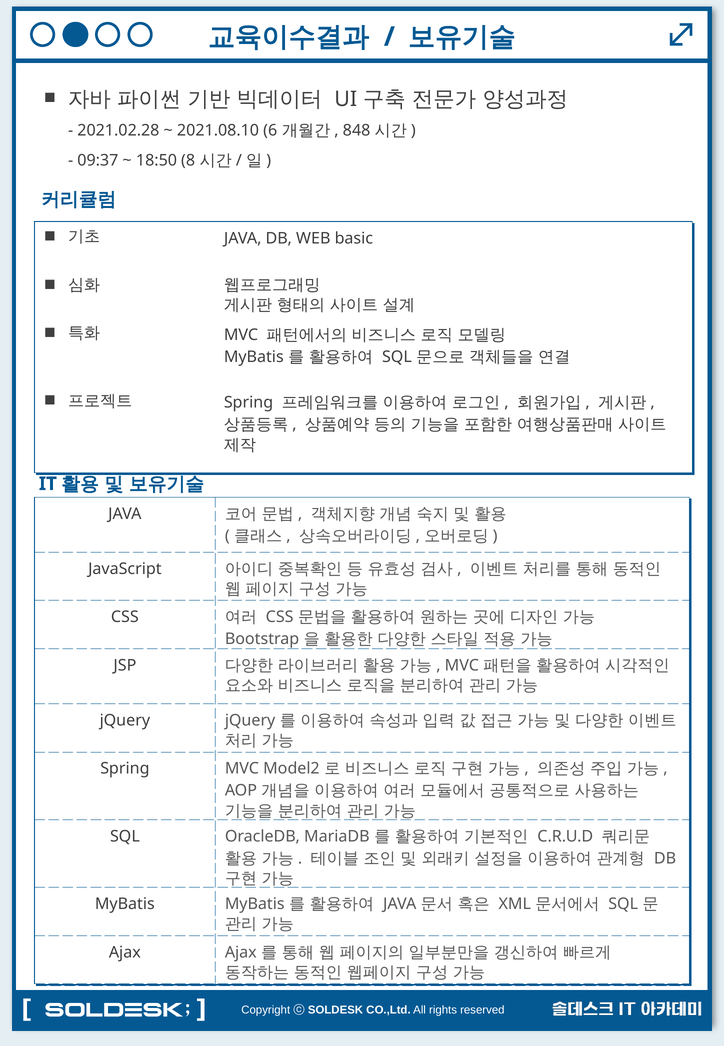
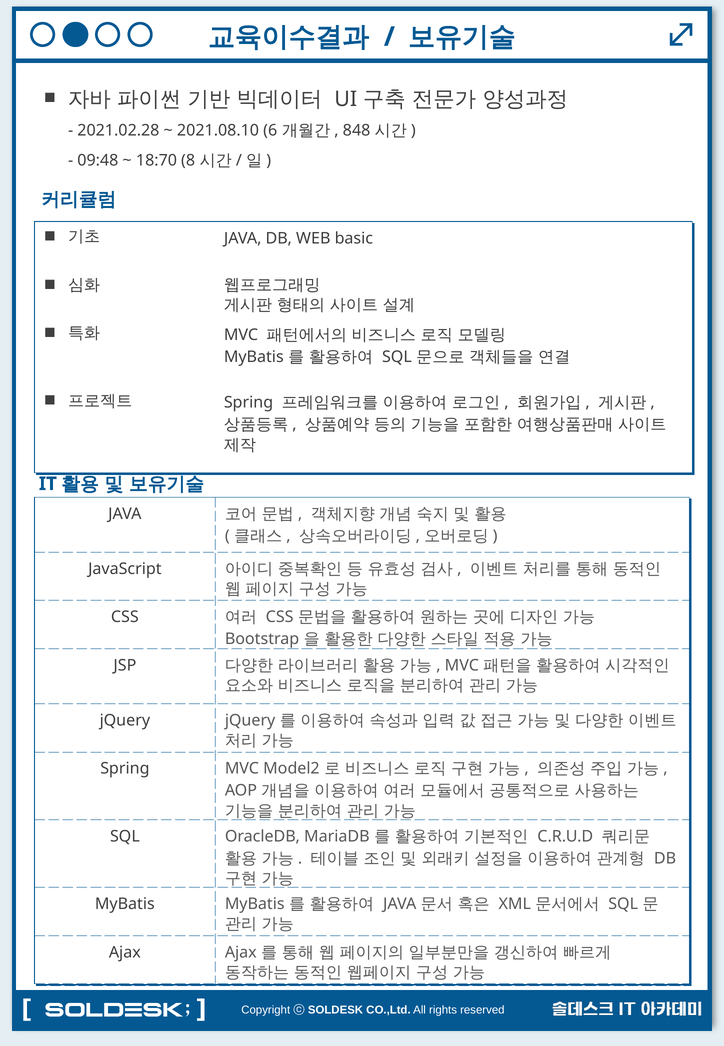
09:37: 09:37 -> 09:48
18:50: 18:50 -> 18:70
